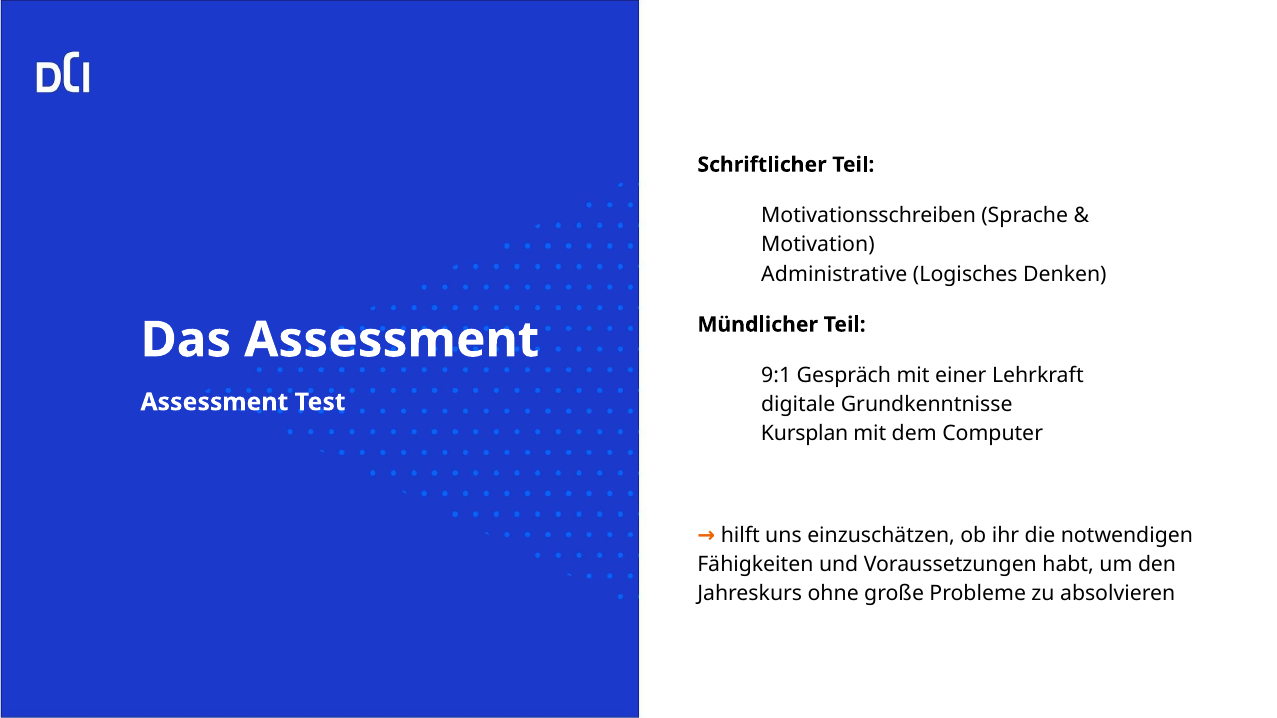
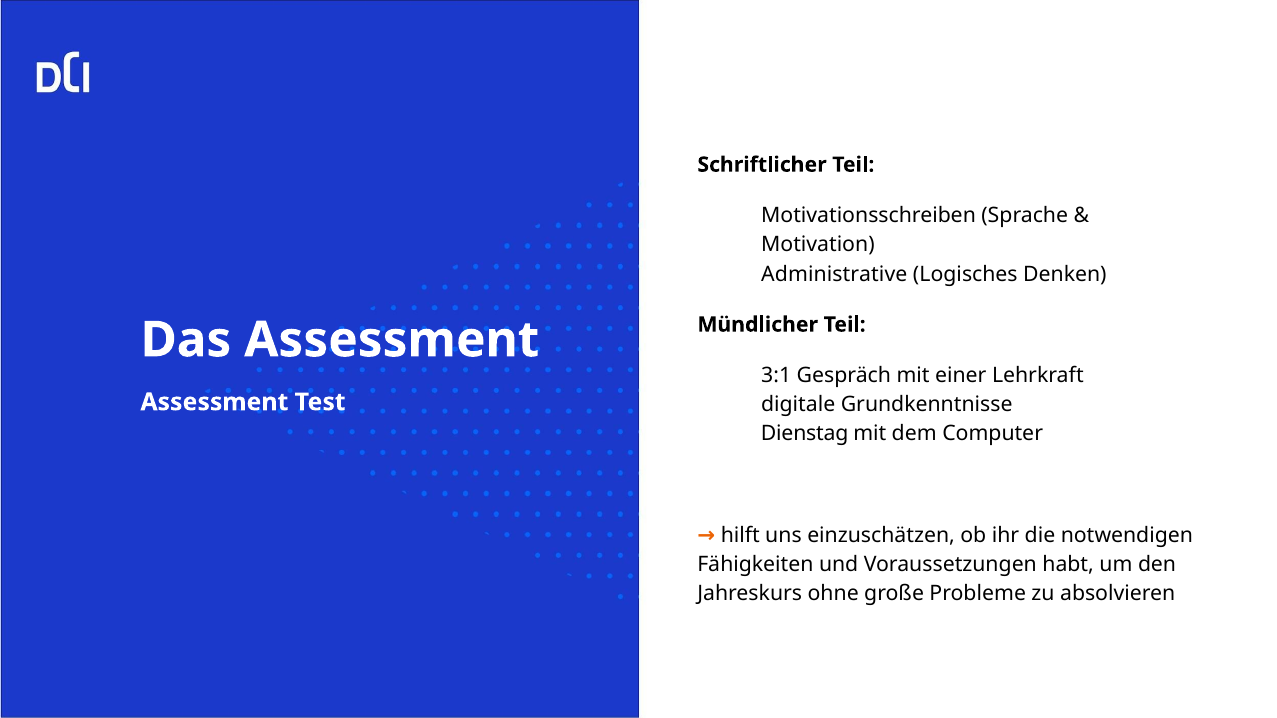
9:1: 9:1 -> 3:1
Kursplan: Kursplan -> Dienstag
